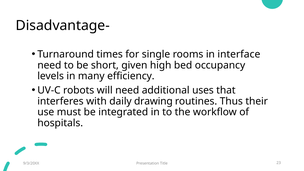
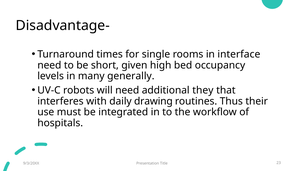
efficiency: efficiency -> generally
uses: uses -> they
